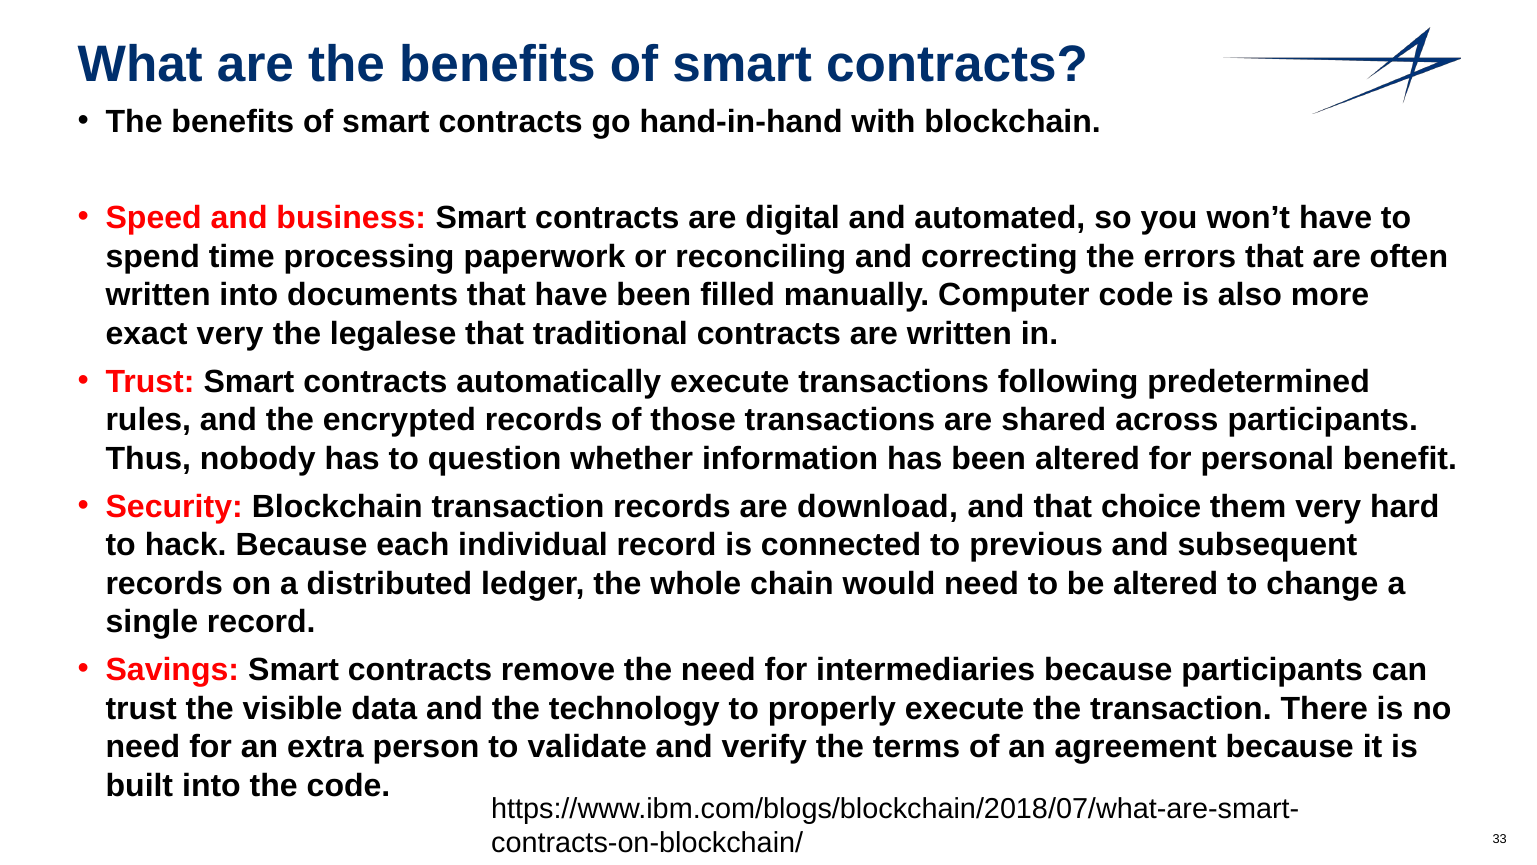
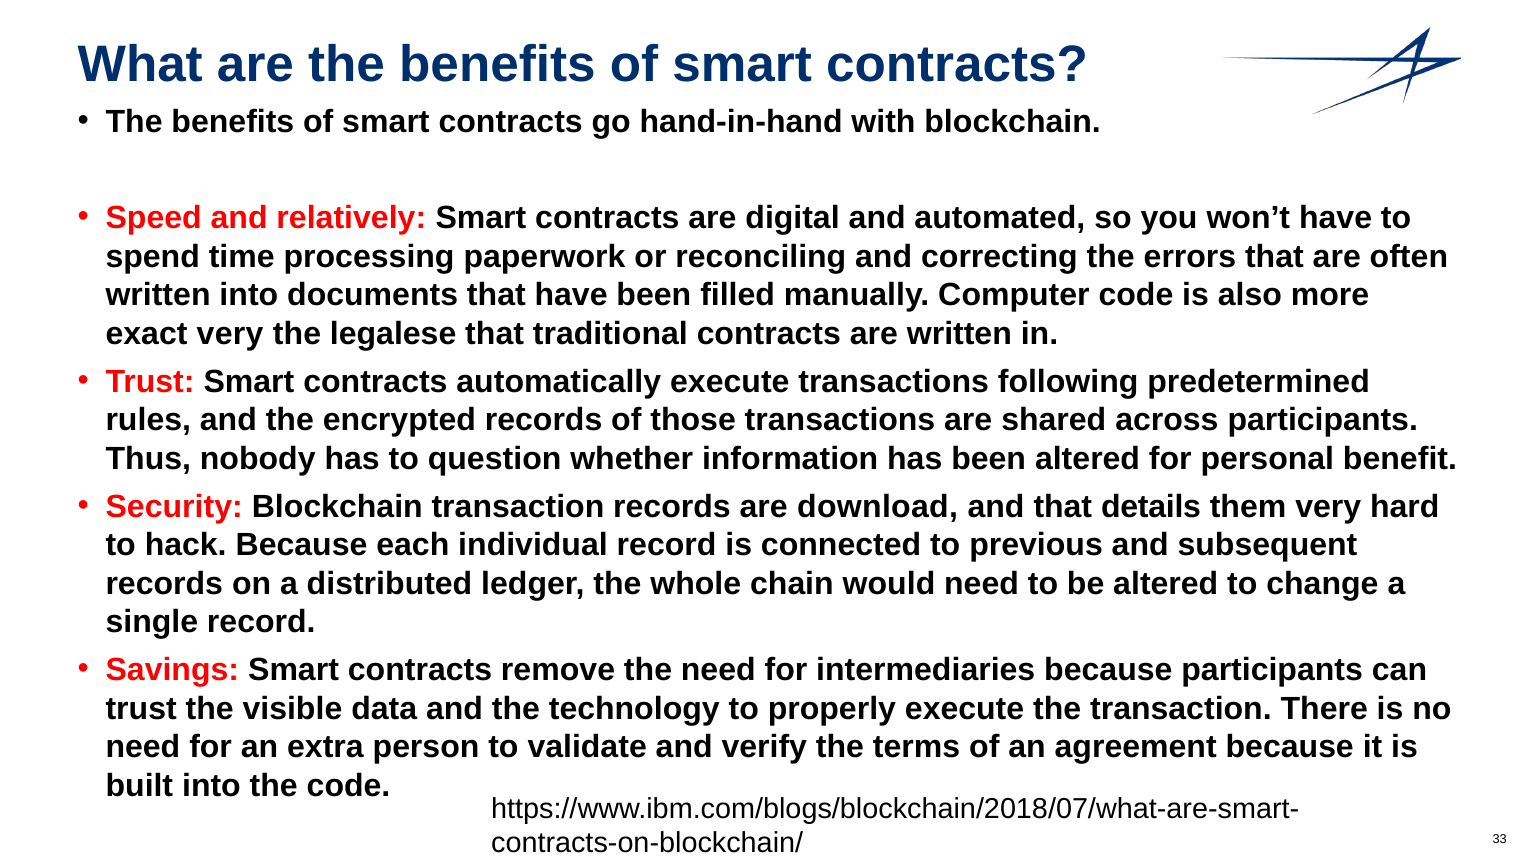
business: business -> relatively
choice: choice -> details
